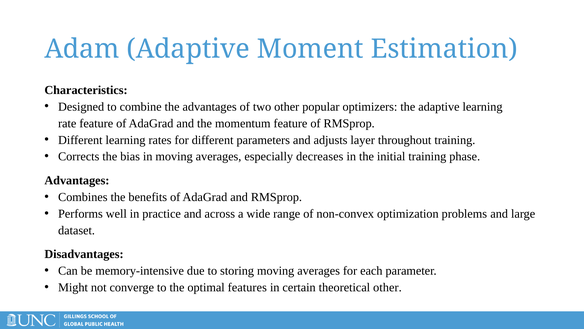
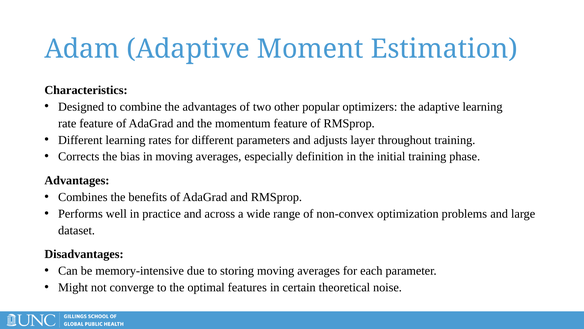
decreases: decreases -> definition
theoretical other: other -> noise
